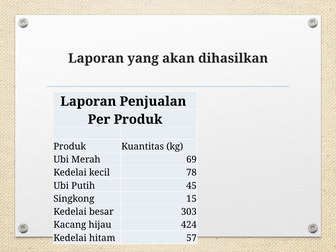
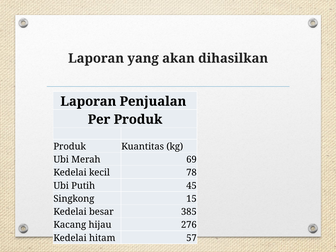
303: 303 -> 385
424: 424 -> 276
